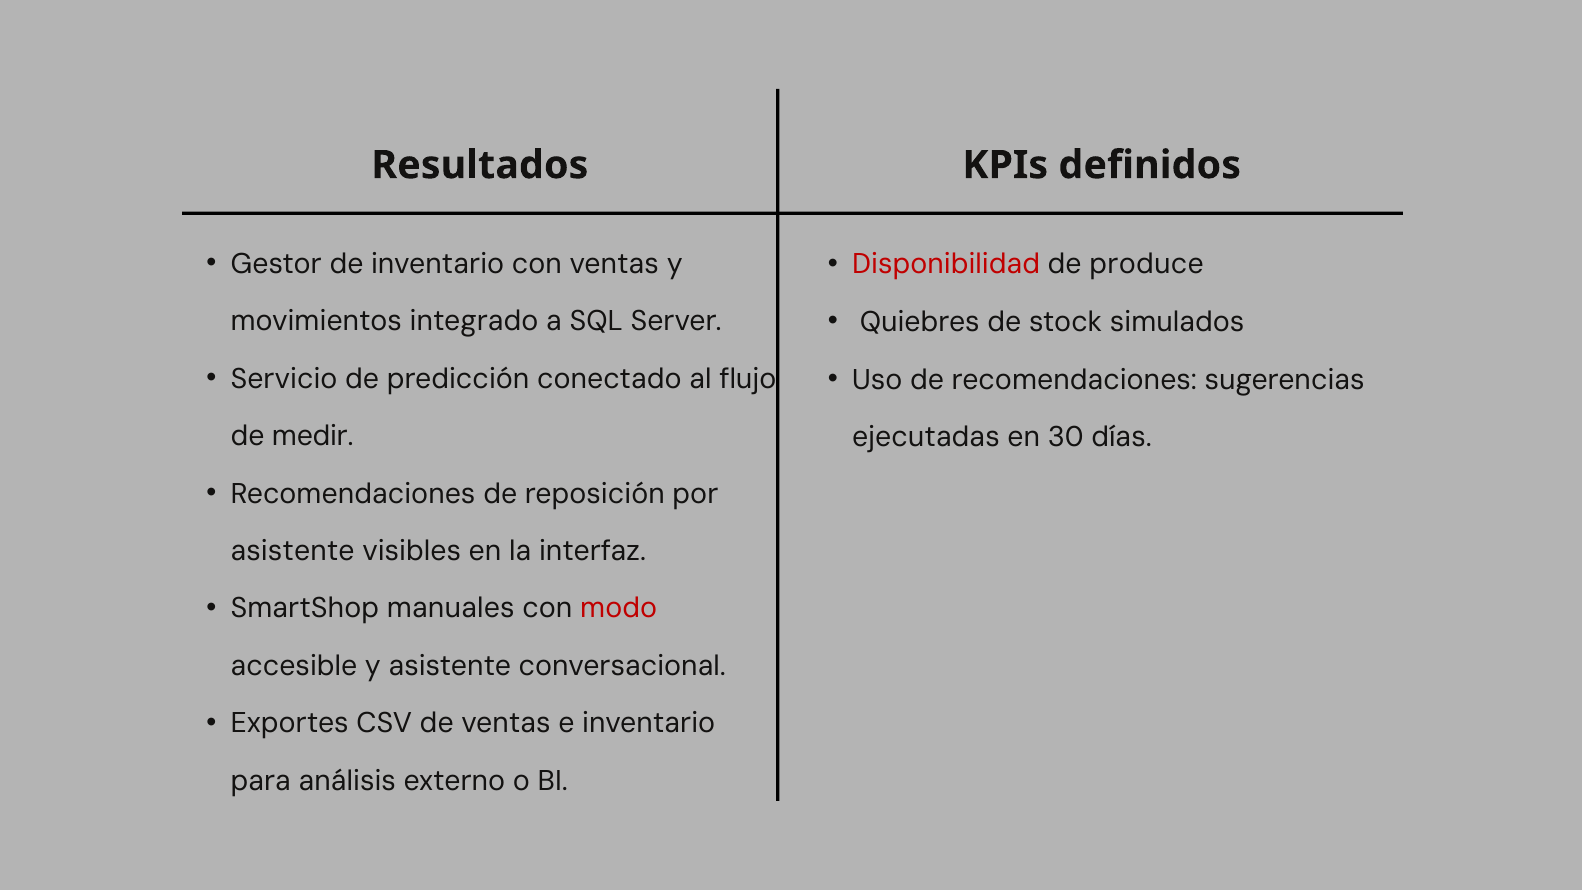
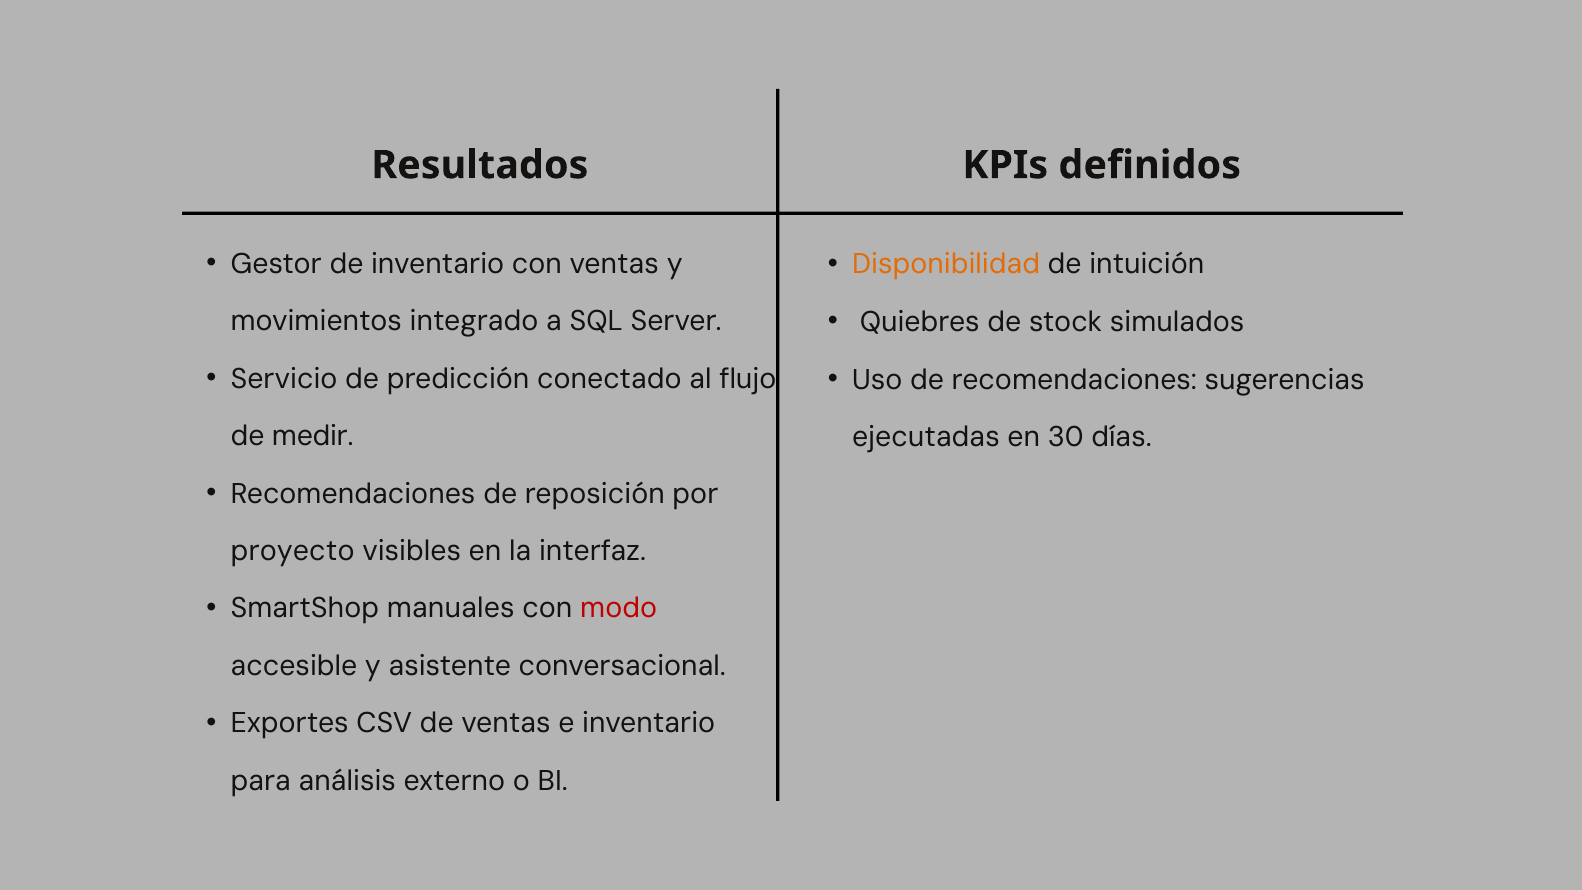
Disponibilidad colour: red -> orange
produce: produce -> intuición
asistente at (293, 551): asistente -> proyecto
